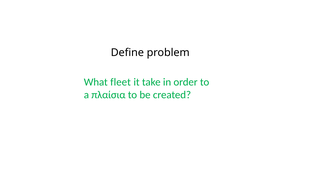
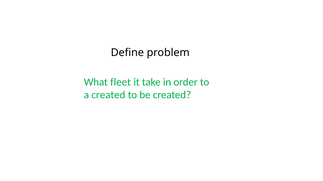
a πλαίσια: πλαίσια -> created
